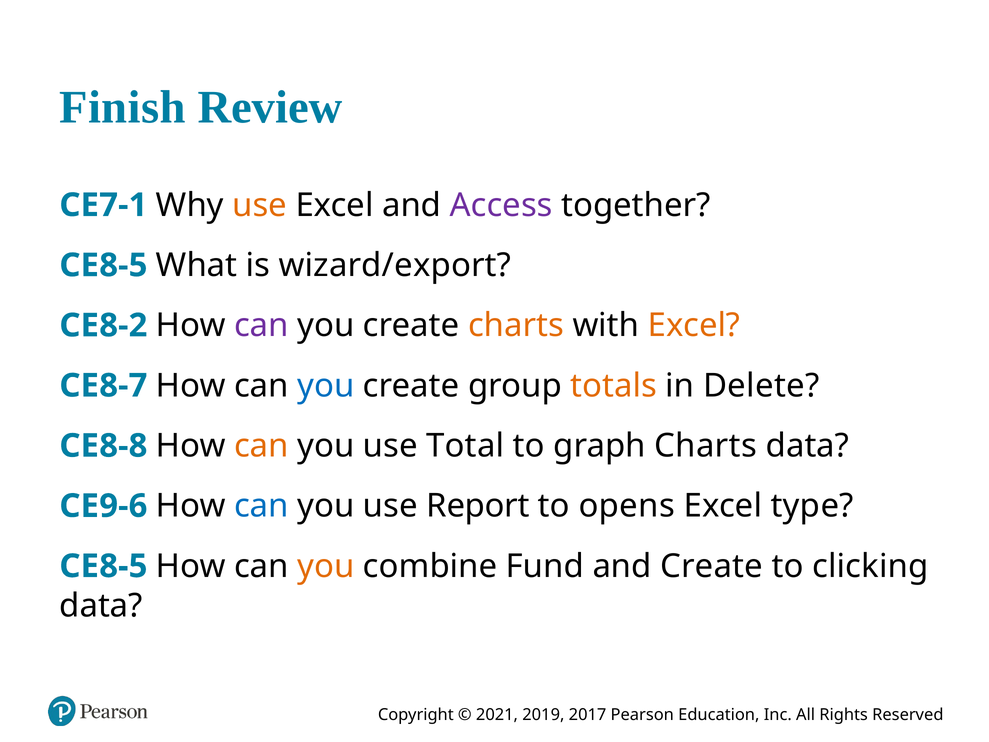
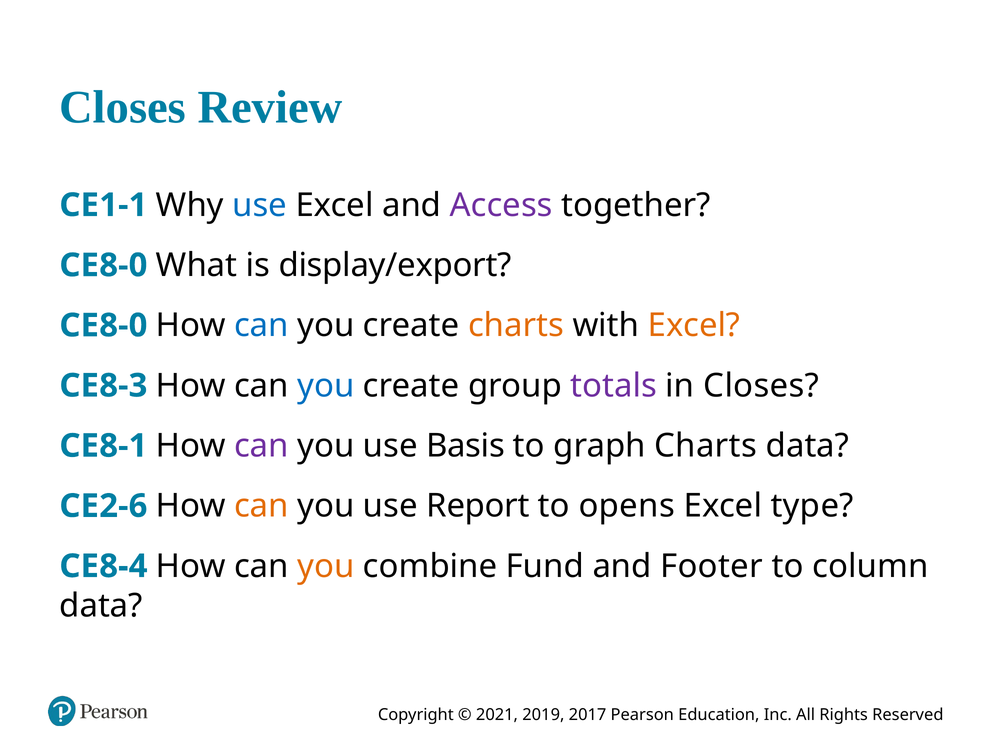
Finish at (122, 107): Finish -> Closes
7-1: 7-1 -> 1-1
use at (260, 205) colour: orange -> blue
8-5 at (123, 265): 8-5 -> 8-0
wizard/export: wizard/export -> display/export
8-2 at (123, 325): 8-2 -> 8-0
can at (261, 325) colour: purple -> blue
8-7: 8-7 -> 8-3
totals colour: orange -> purple
in Delete: Delete -> Closes
8-8: 8-8 -> 8-1
can at (261, 446) colour: orange -> purple
Total: Total -> Basis
9-6: 9-6 -> 2-6
can at (261, 506) colour: blue -> orange
8-5 at (123, 566): 8-5 -> 8-4
and Create: Create -> Footer
clicking: clicking -> column
